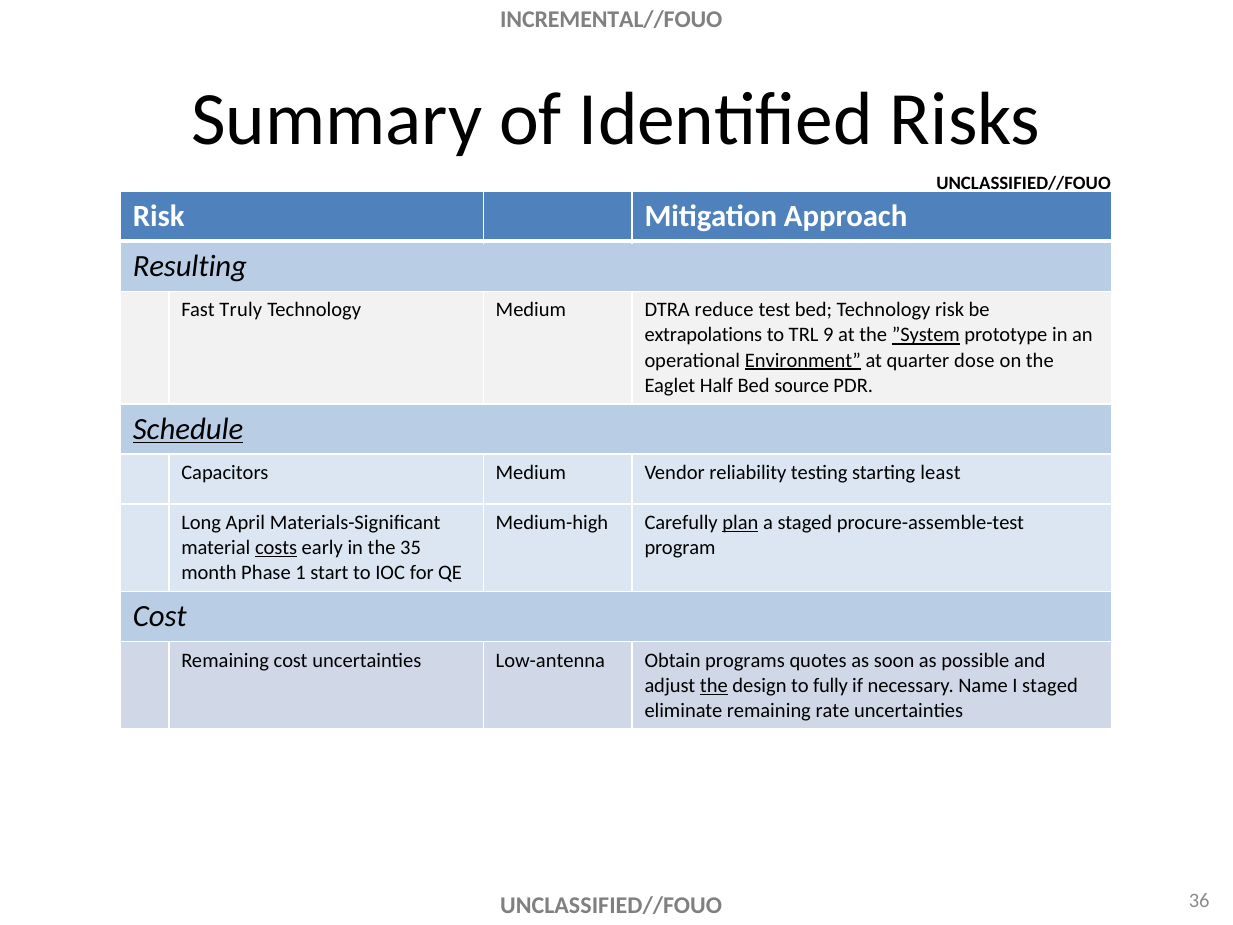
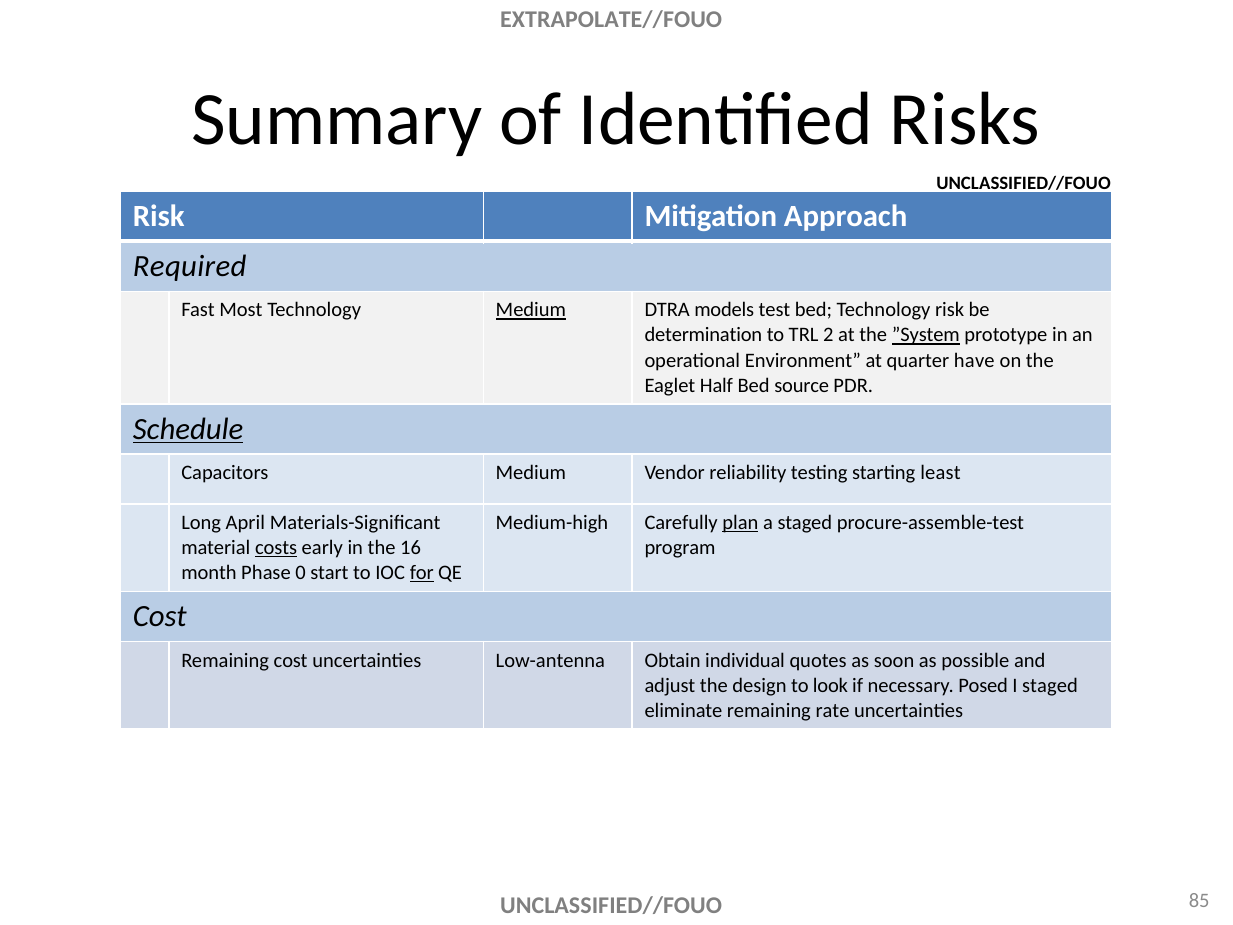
INCREMENTAL//FOUO: INCREMENTAL//FOUO -> EXTRAPOLATE//FOUO
Resulting: Resulting -> Required
Truly: Truly -> Most
Medium at (531, 310) underline: none -> present
reduce: reduce -> models
extrapolations: extrapolations -> determination
9: 9 -> 2
Environment underline: present -> none
dose: dose -> have
35: 35 -> 16
1: 1 -> 0
for underline: none -> present
programs: programs -> individual
the at (714, 685) underline: present -> none
fully: fully -> look
Name: Name -> Posed
36: 36 -> 85
